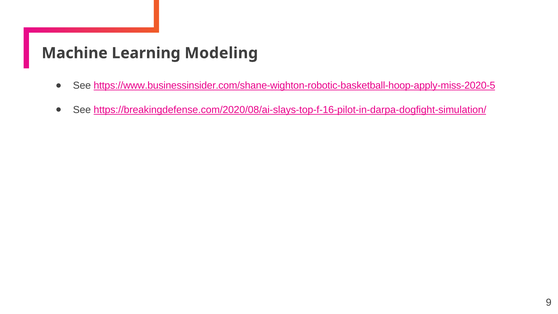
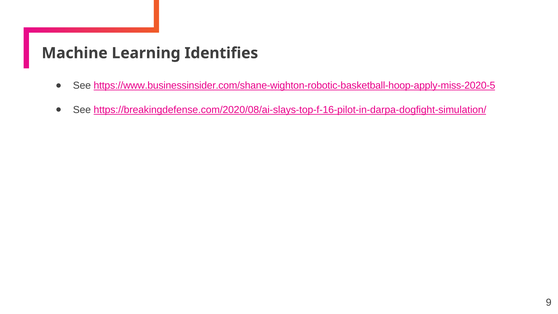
Modeling: Modeling -> Identifies
